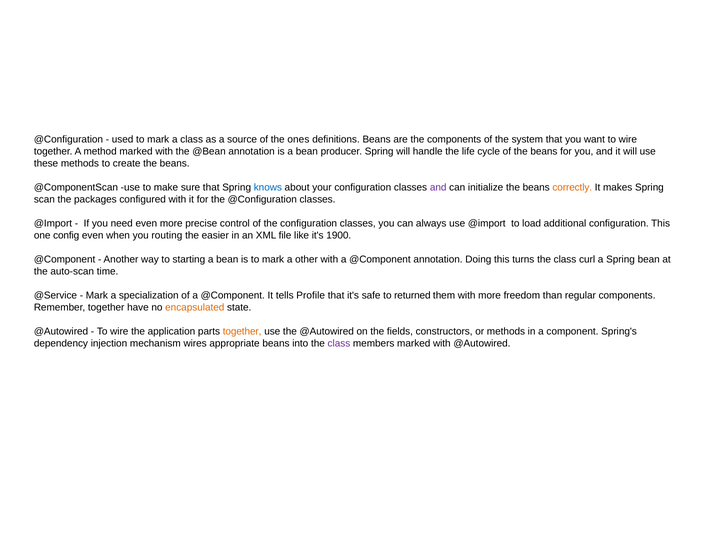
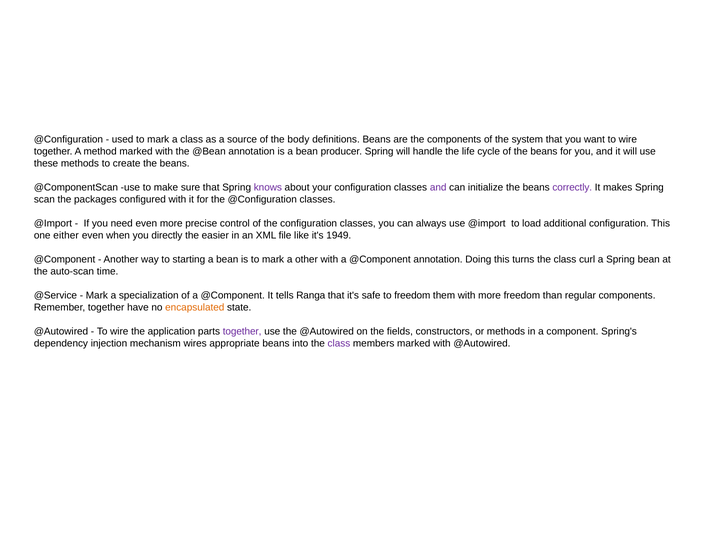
ones: ones -> body
knows colour: blue -> purple
correctly colour: orange -> purple
config: config -> either
routing: routing -> directly
1900: 1900 -> 1949
Profile: Profile -> Ranga
to returned: returned -> freedom
together at (242, 331) colour: orange -> purple
